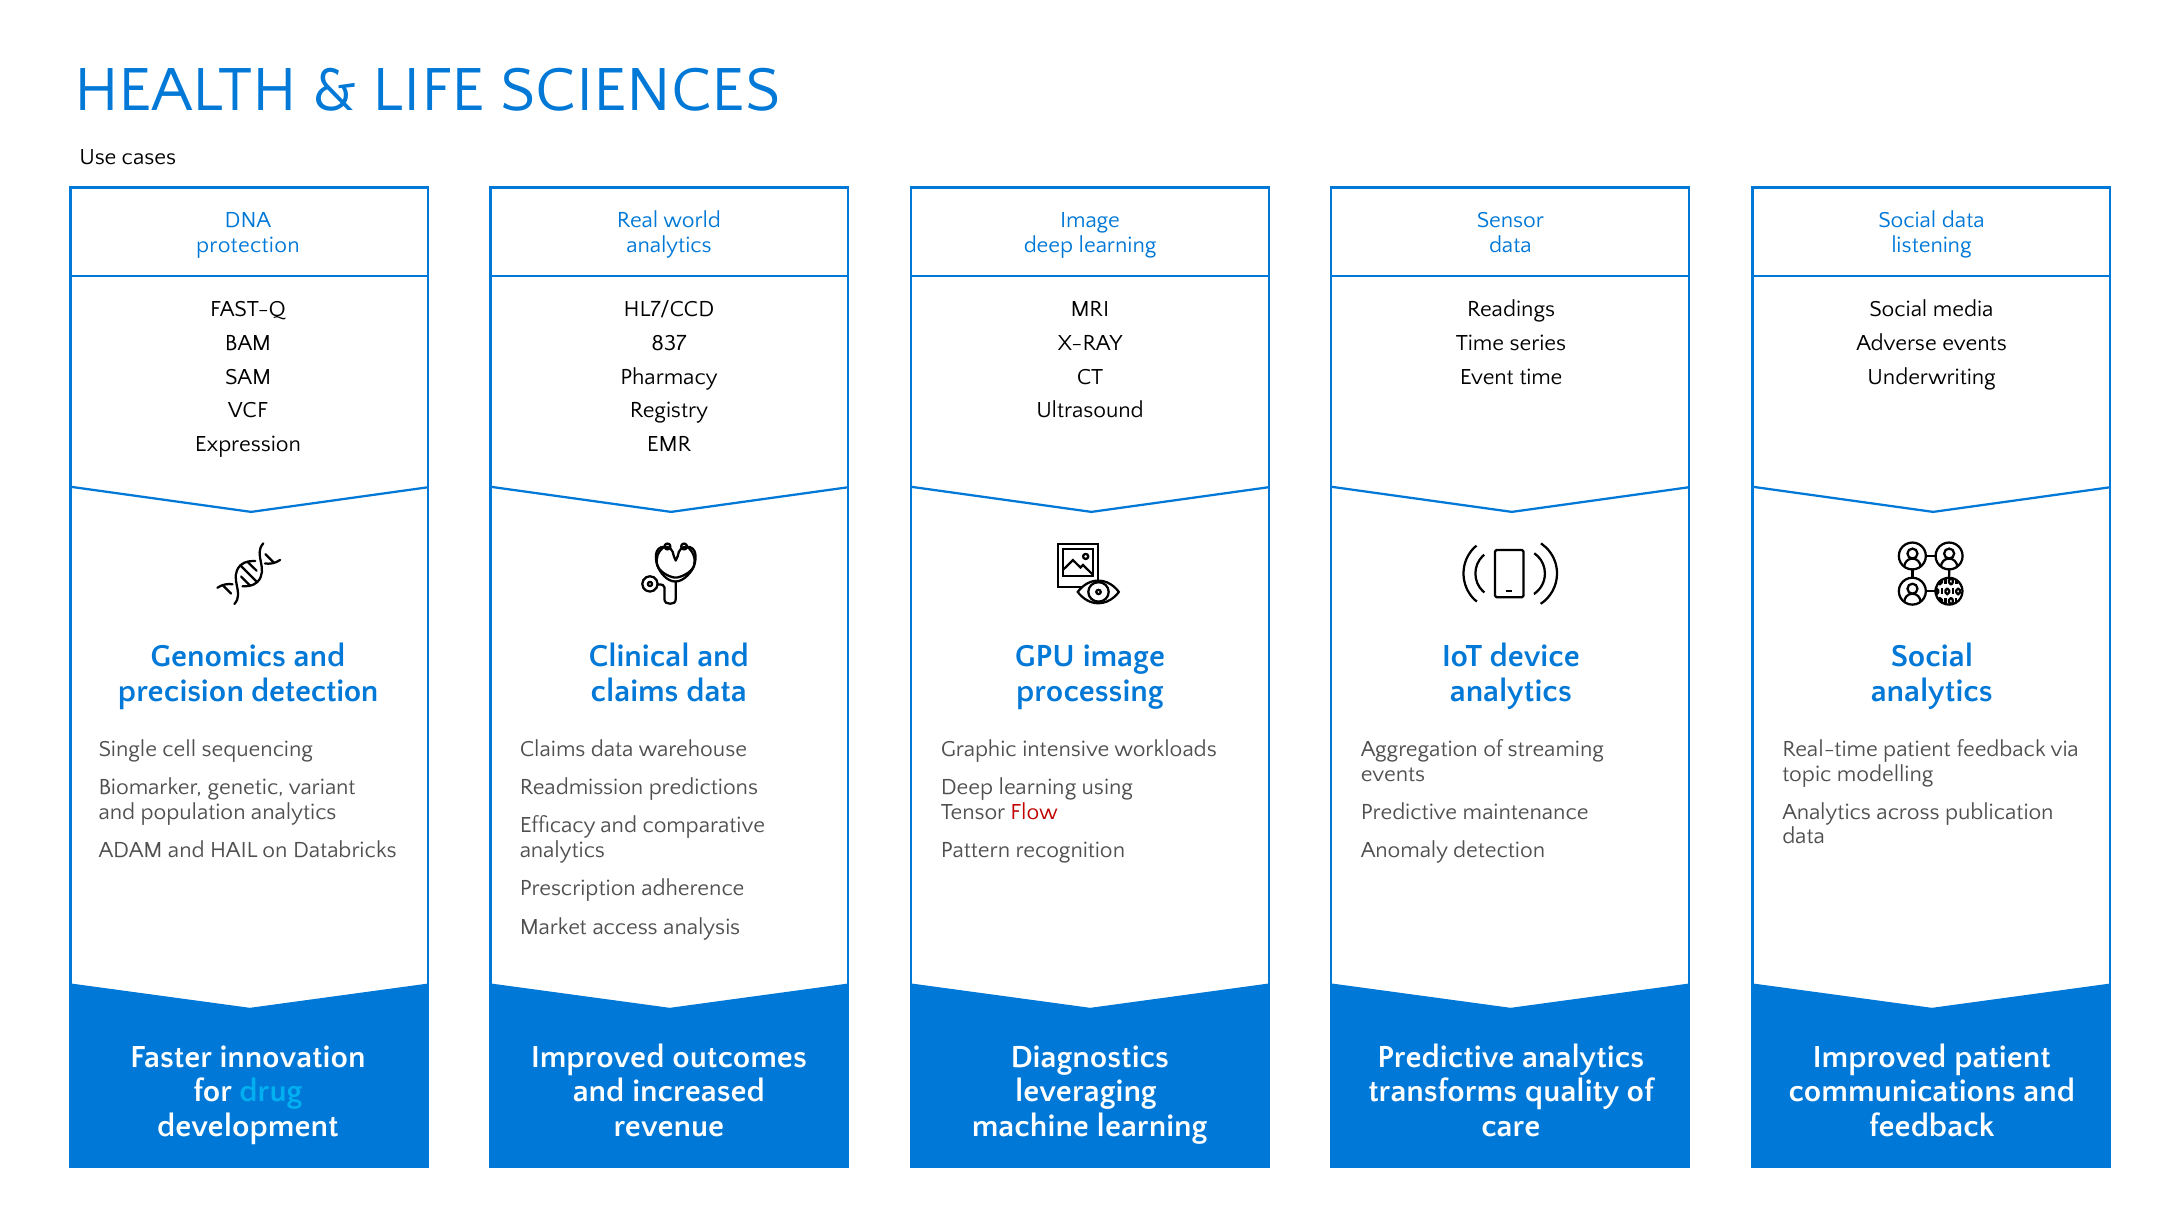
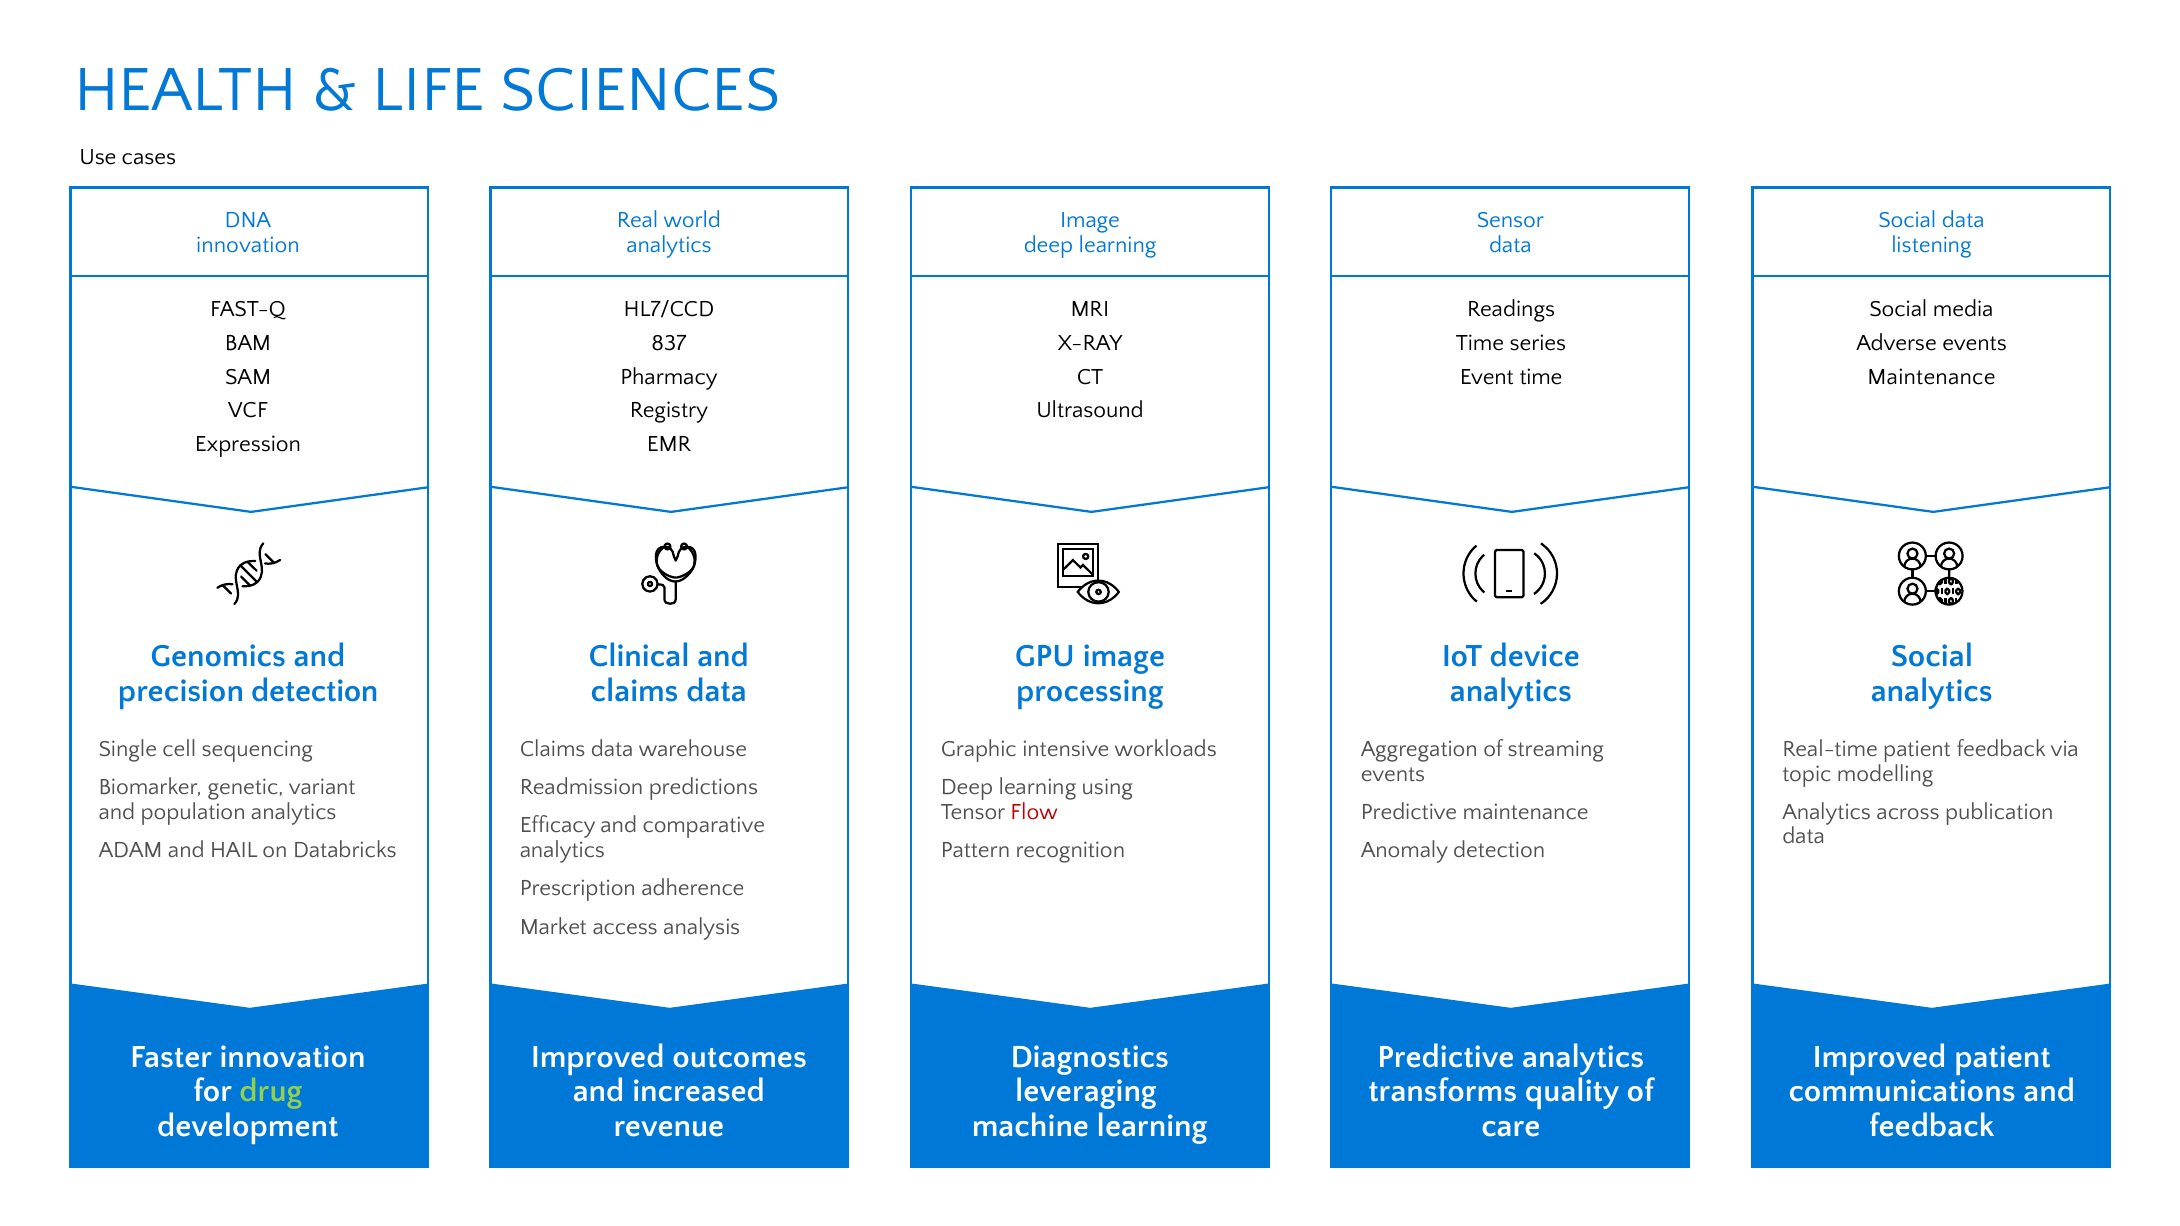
protection at (248, 245): protection -> innovation
Underwriting at (1932, 377): Underwriting -> Maintenance
drug colour: light blue -> light green
